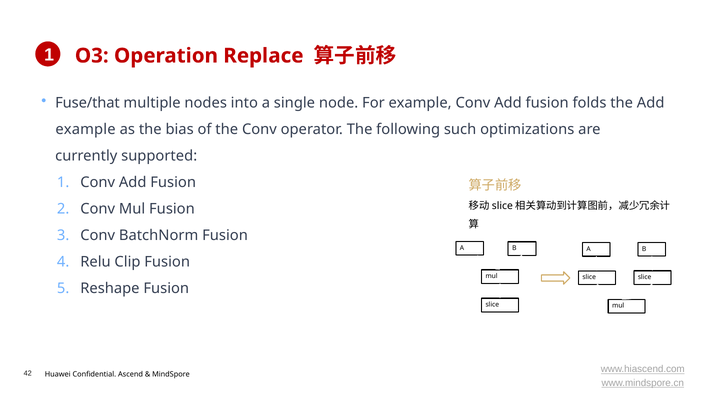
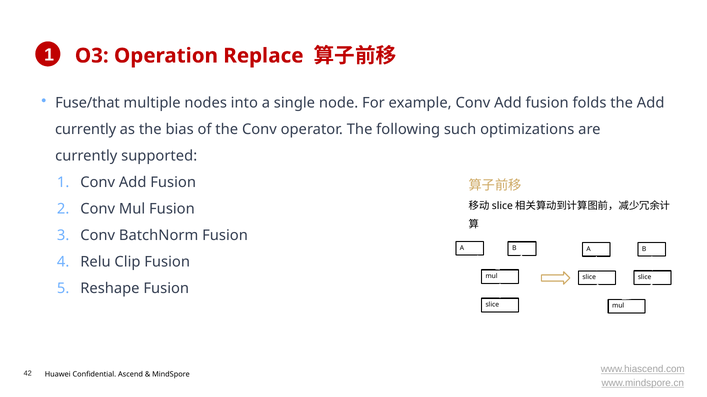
example at (85, 130): example -> currently
